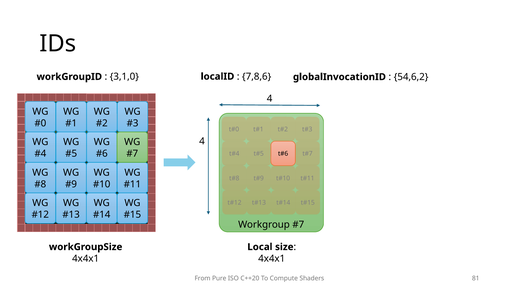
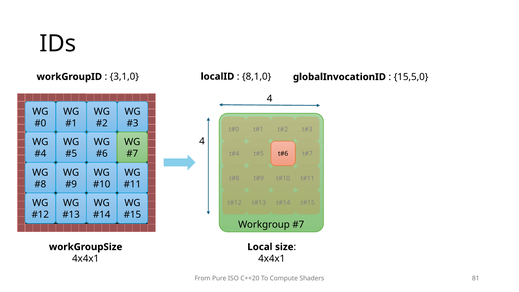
7,8,6: 7,8,6 -> 8,1,0
54,6,2: 54,6,2 -> 15,5,0
